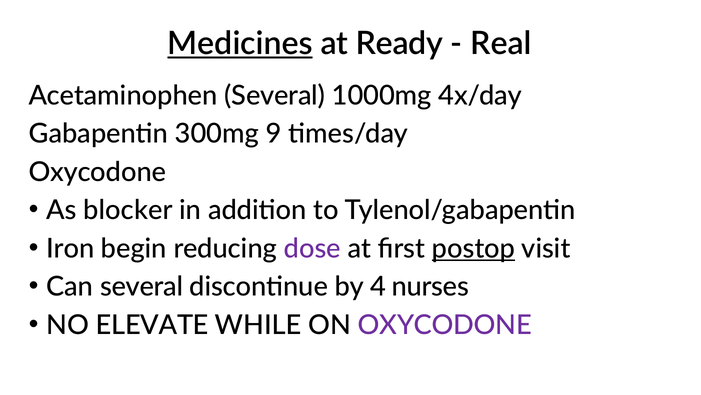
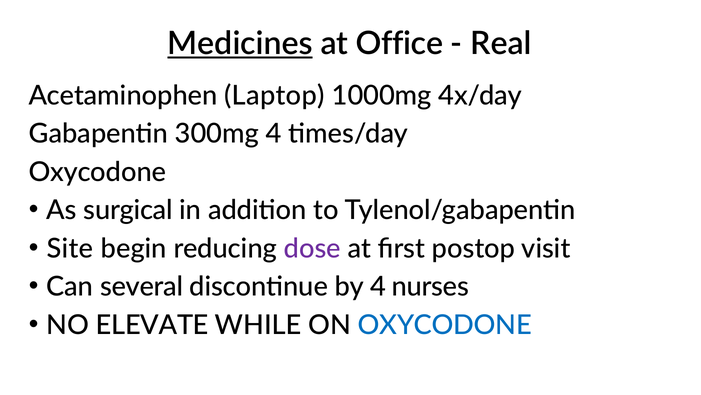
Ready: Ready -> Office
Acetaminophen Several: Several -> Laptop
300mg 9: 9 -> 4
blocker: blocker -> surgical
Iron: Iron -> Site
postop underline: present -> none
OXYCODONE at (445, 325) colour: purple -> blue
